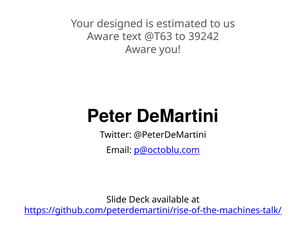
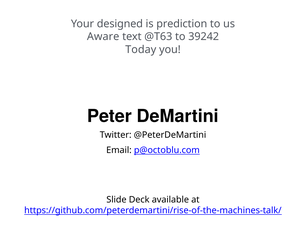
estimated: estimated -> prediction
Aware at (141, 50): Aware -> Today
